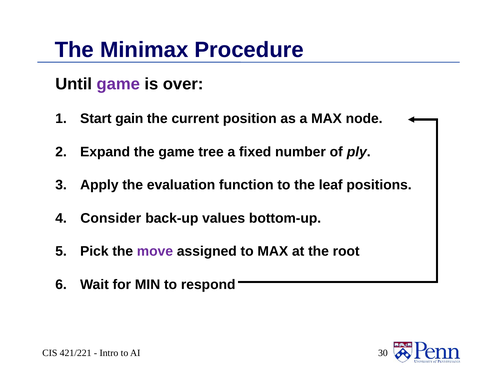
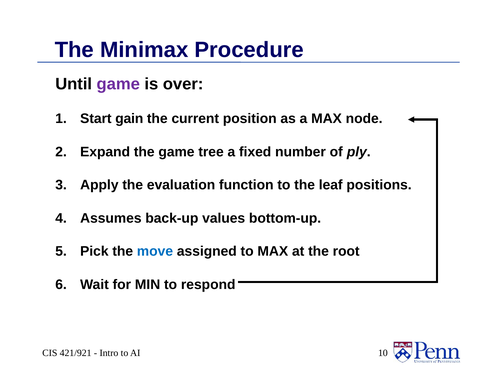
Consider: Consider -> Assumes
move colour: purple -> blue
421/221: 421/221 -> 421/921
30: 30 -> 10
